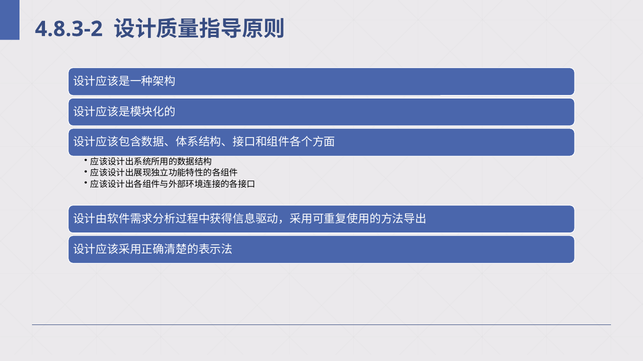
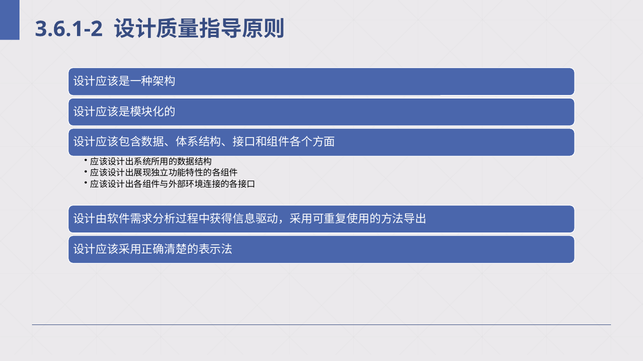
4.8.3-2: 4.8.3-2 -> 3.6.1-2
